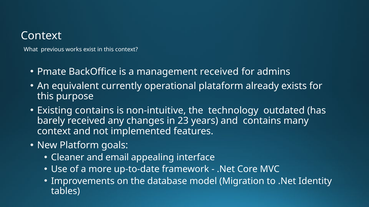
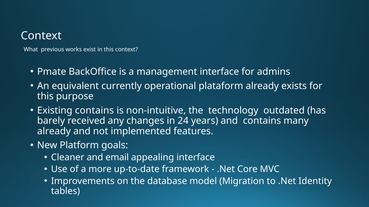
management received: received -> interface
23: 23 -> 24
context at (54, 131): context -> already
